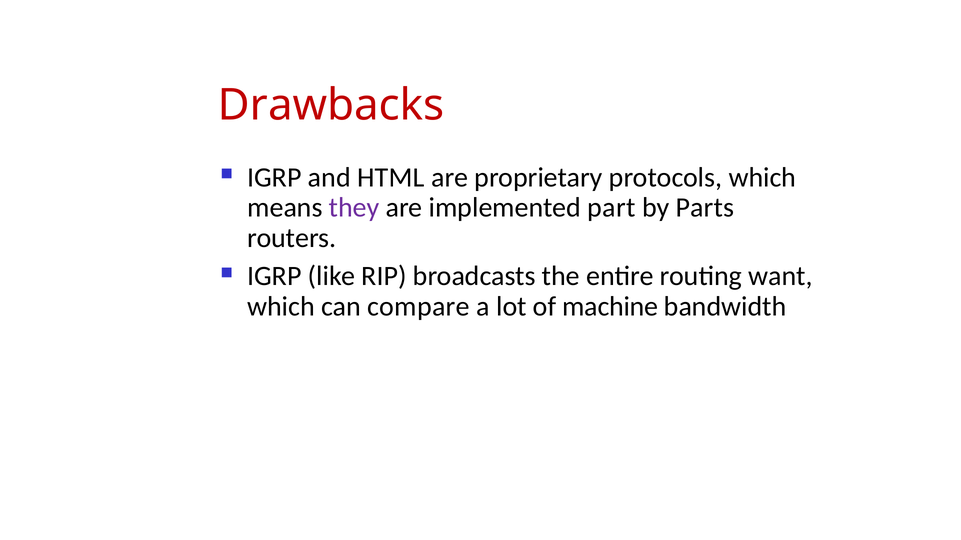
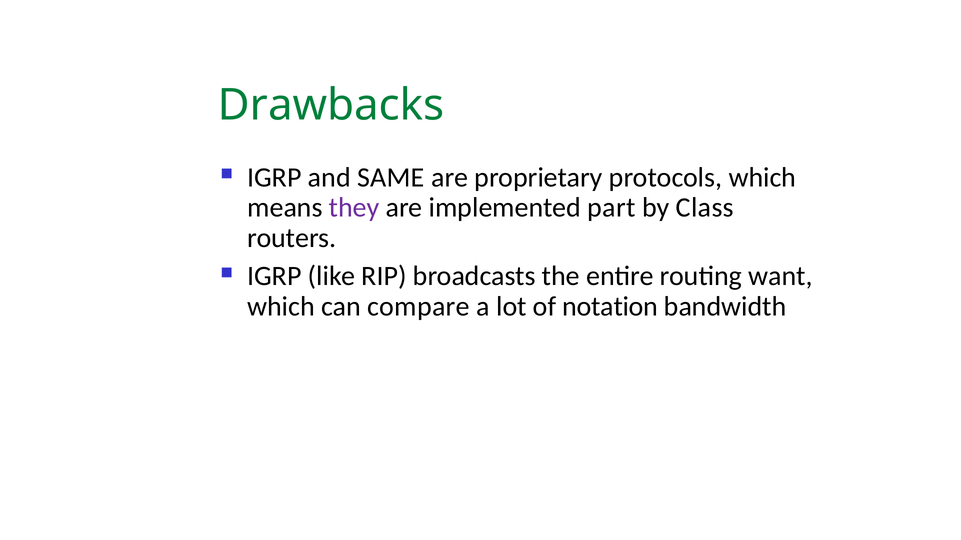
Drawbacks colour: red -> green
HTML: HTML -> SAME
Parts: Parts -> Class
machine: machine -> notation
